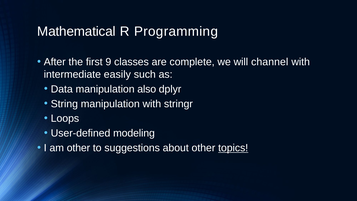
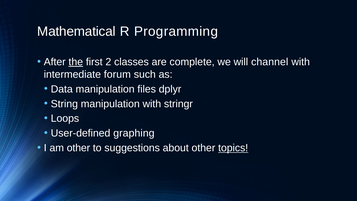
the underline: none -> present
9: 9 -> 2
easily: easily -> forum
also: also -> files
modeling: modeling -> graphing
